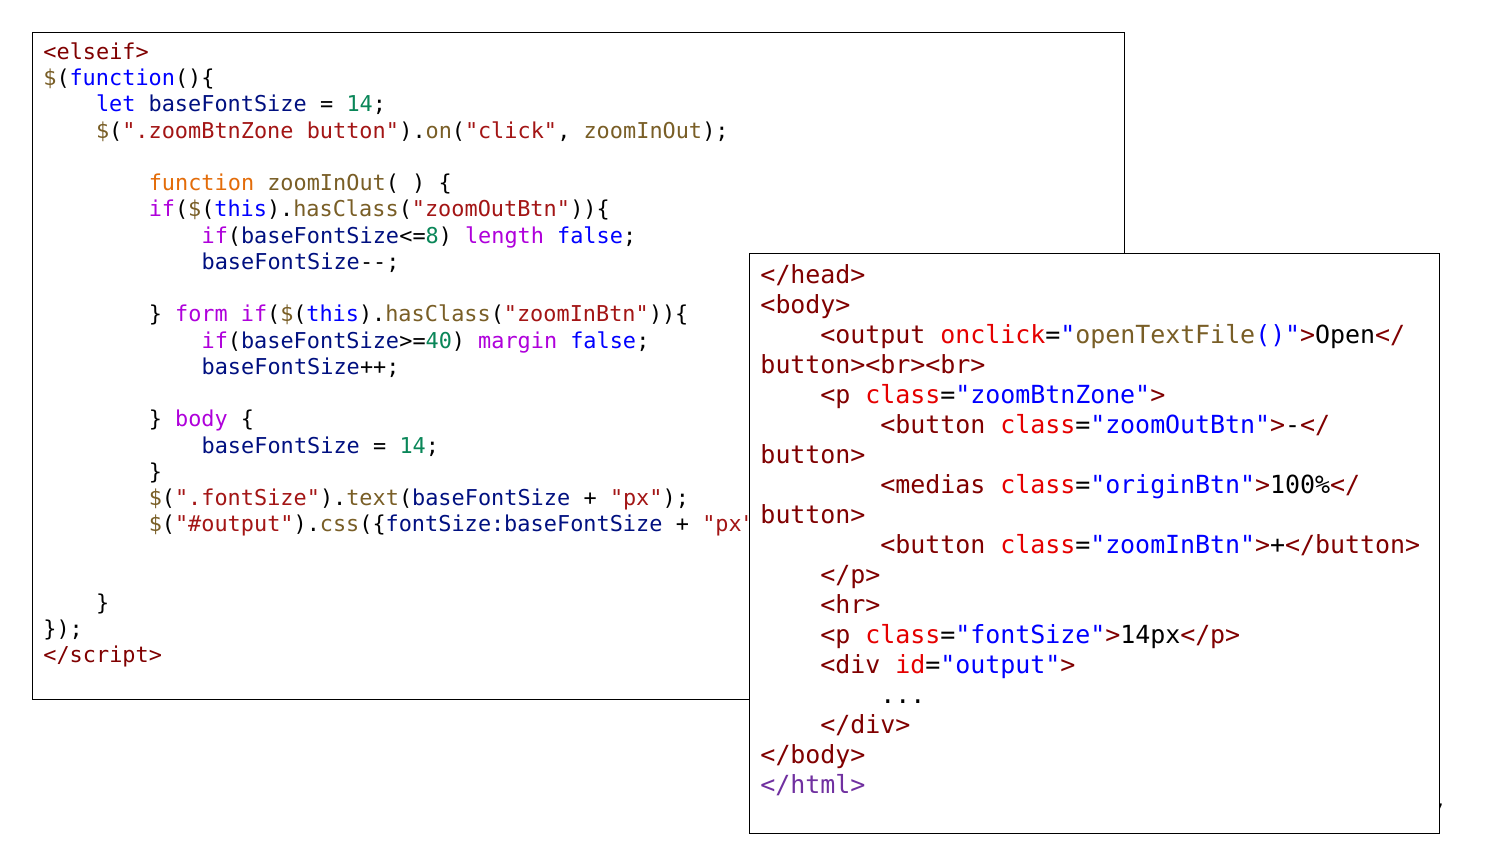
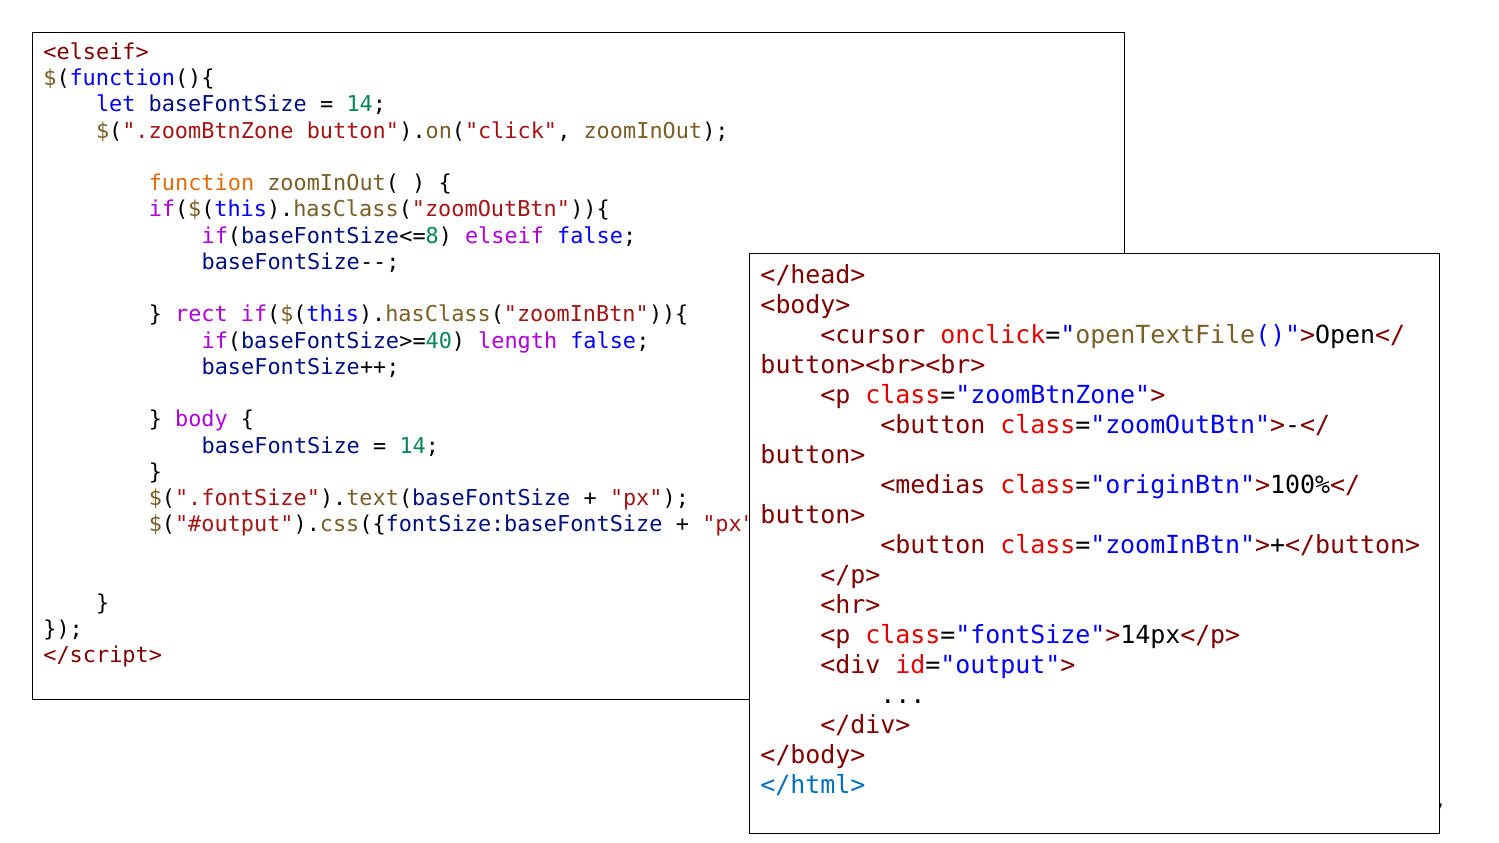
length: length -> elseif
form: form -> rect
<output: <output -> <cursor
margin: margin -> length
</html> colour: purple -> blue
